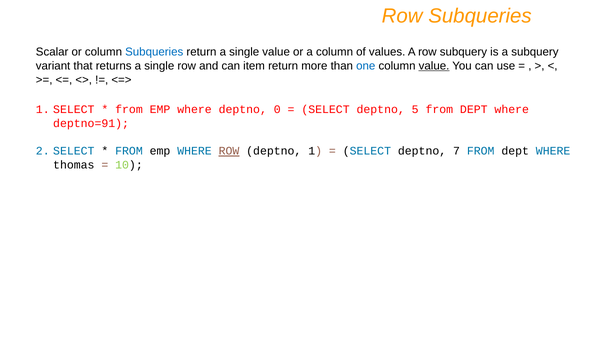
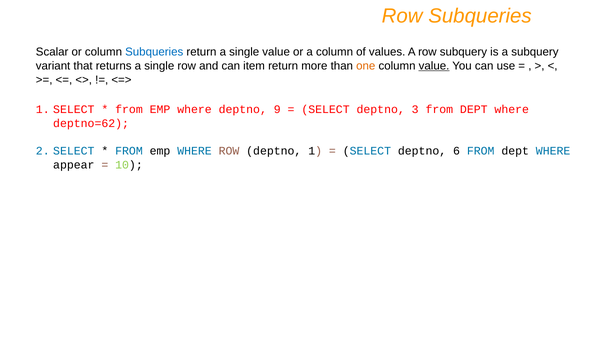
one colour: blue -> orange
0: 0 -> 9
5: 5 -> 3
deptno=91: deptno=91 -> deptno=62
ROW at (229, 151) underline: present -> none
7: 7 -> 6
thomas: thomas -> appear
